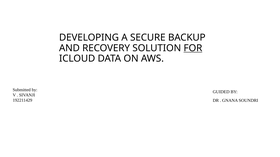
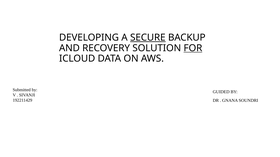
SECURE underline: none -> present
